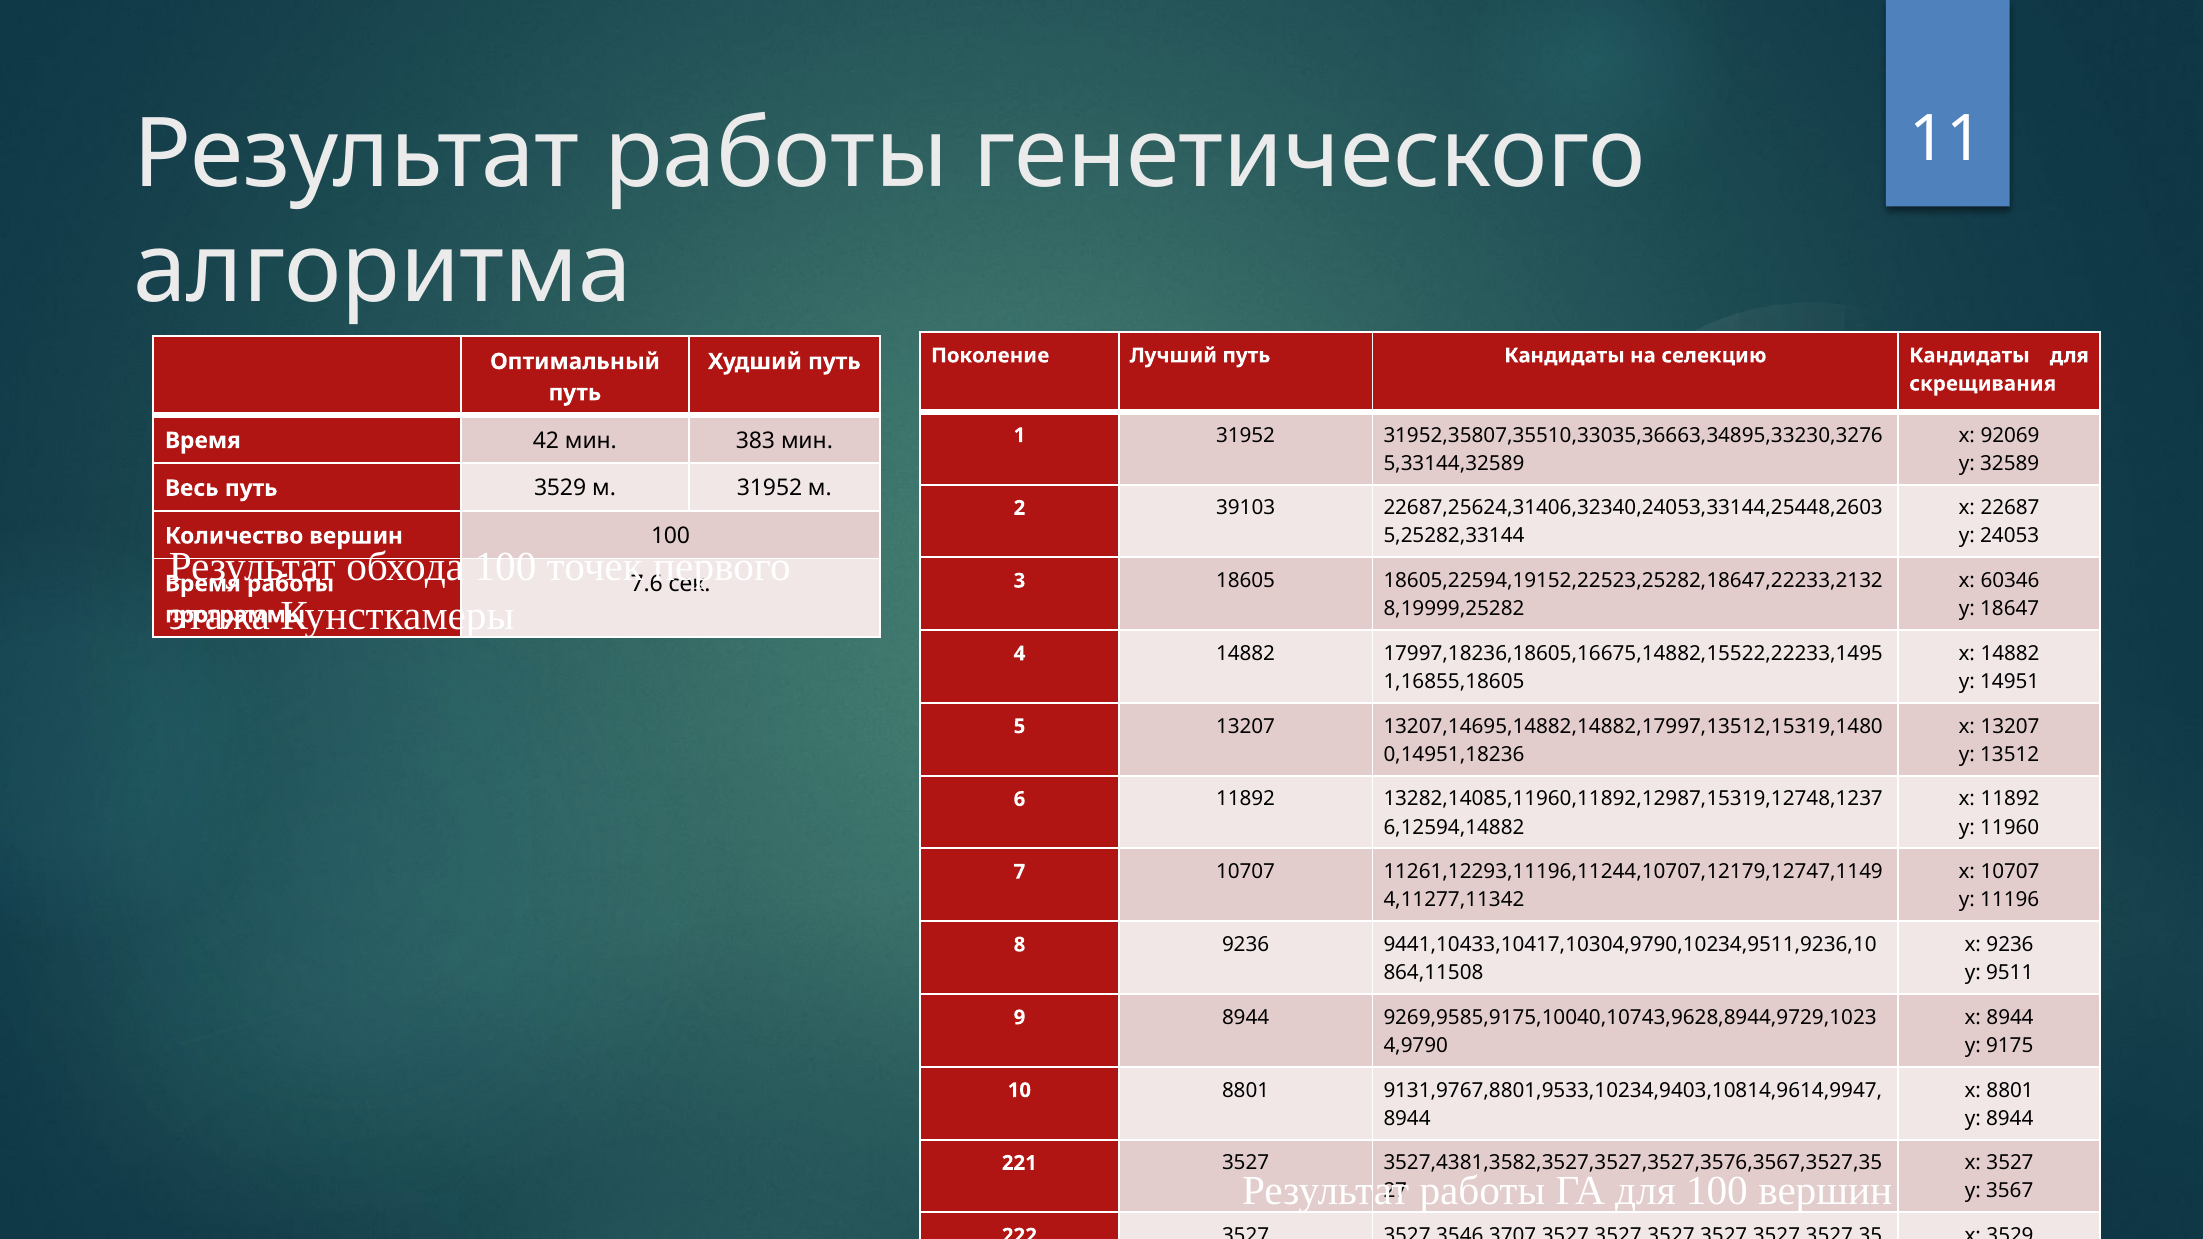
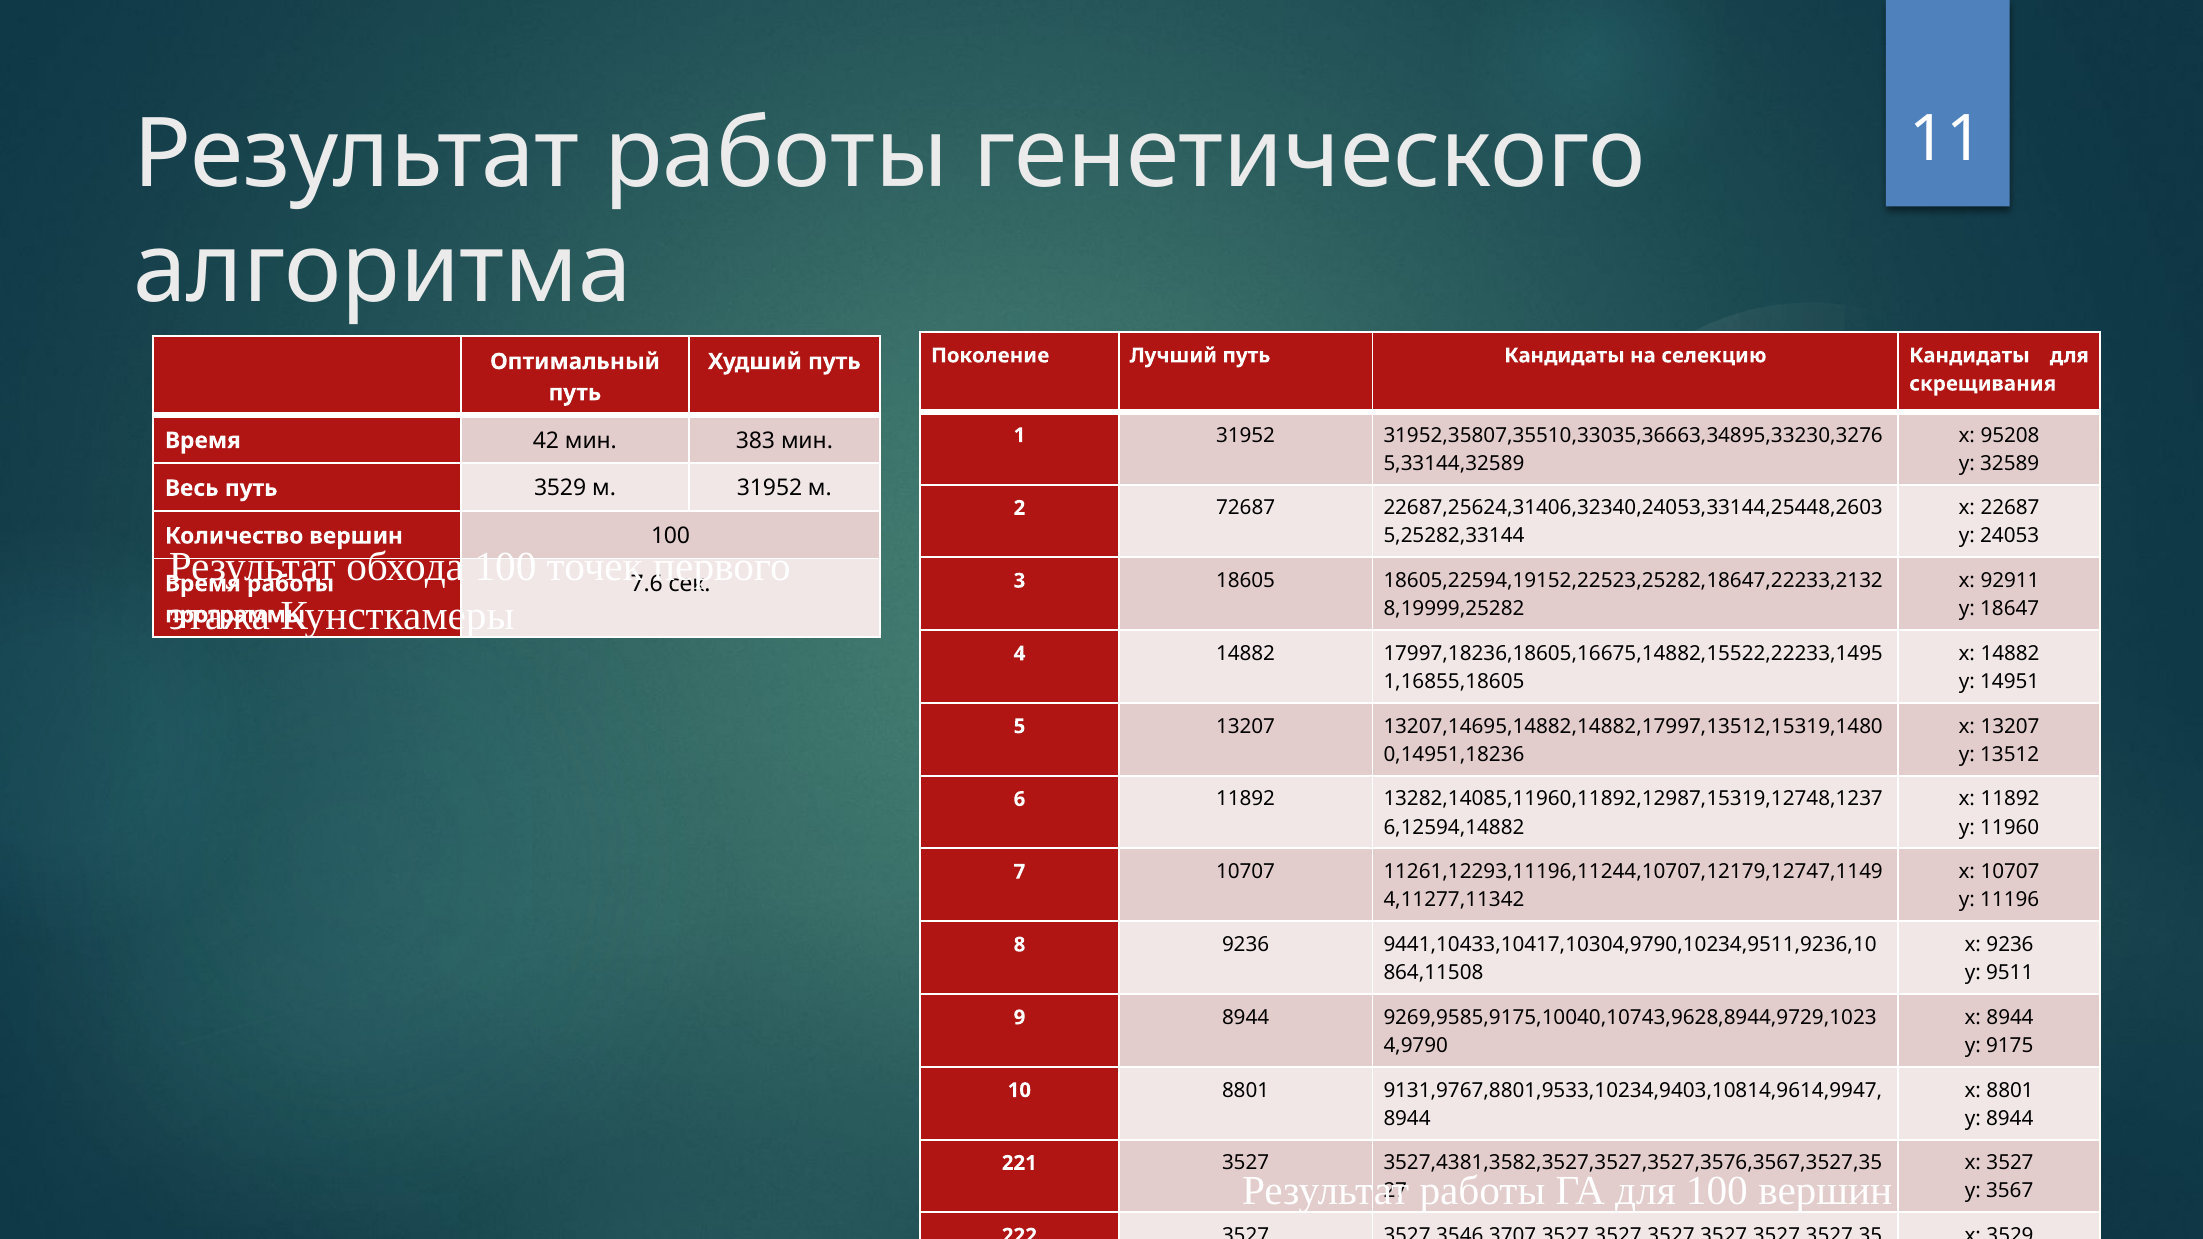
92069: 92069 -> 95208
39103: 39103 -> 72687
60346: 60346 -> 92911
